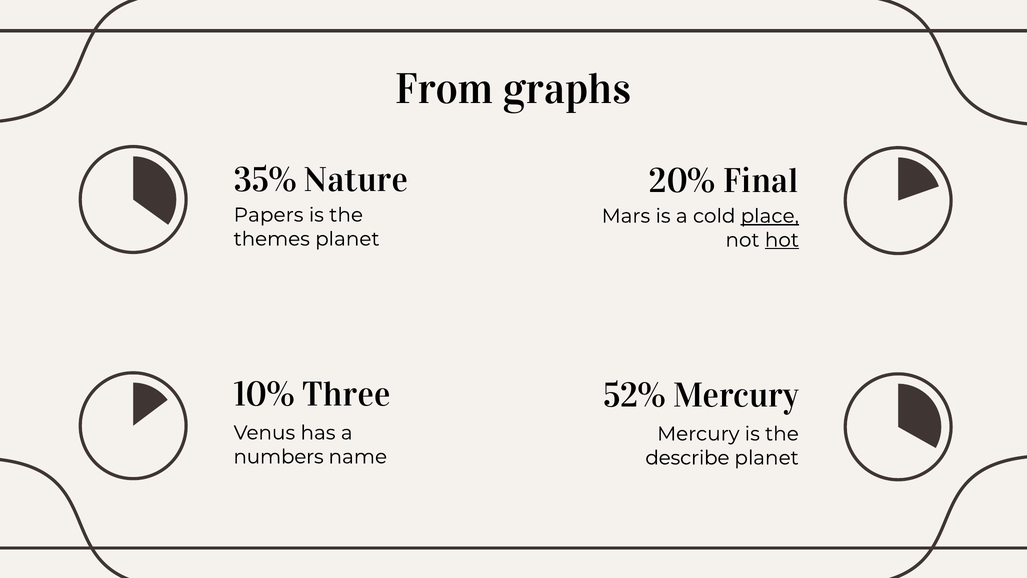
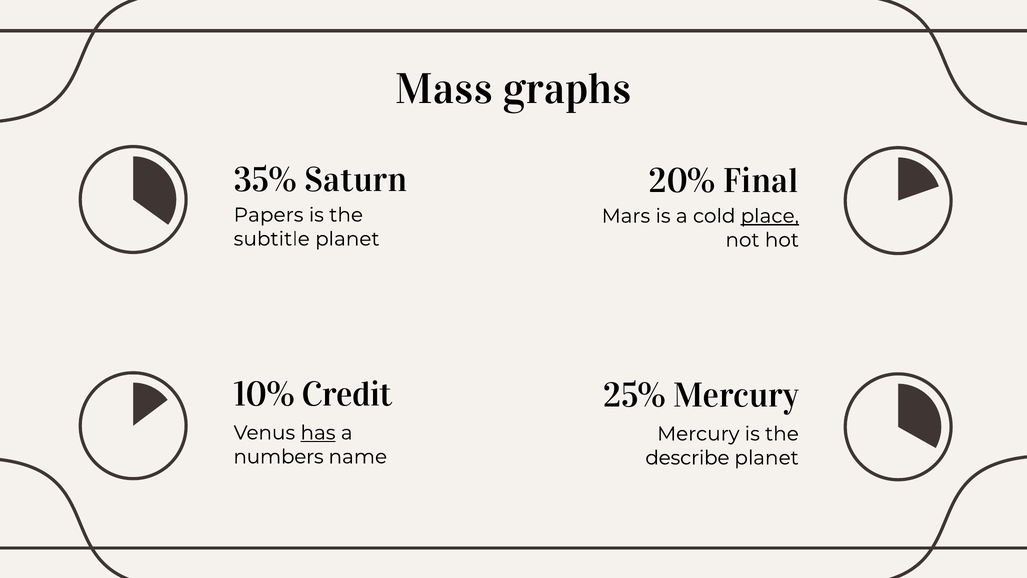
From: From -> Mass
Nature: Nature -> Saturn
themes: themes -> subtitle
hot underline: present -> none
Three: Three -> Credit
52%: 52% -> 25%
has underline: none -> present
